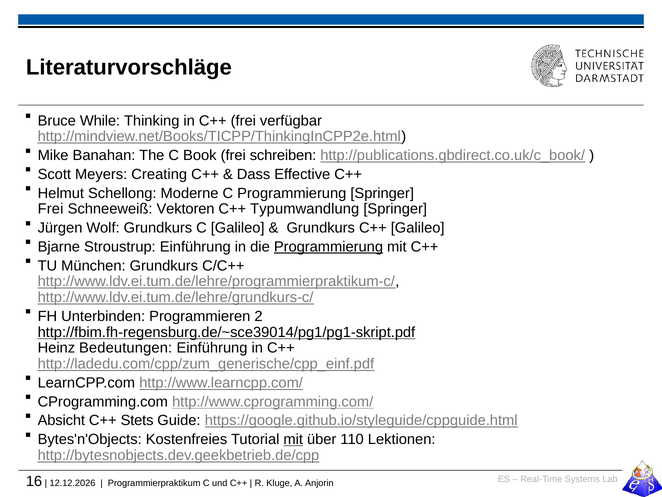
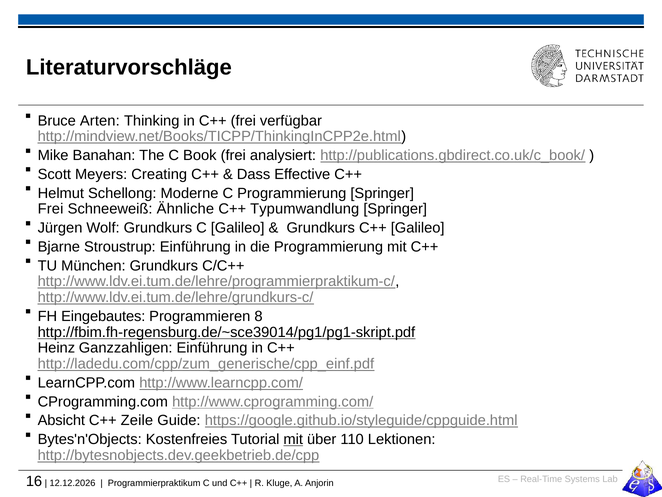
While: While -> Arten
schreiben: schreiben -> analysiert
Vektoren: Vektoren -> Ähnliche
Programmierung at (328, 247) underline: present -> none
Unterbinden: Unterbinden -> Eingebautes
2: 2 -> 8
Bedeutungen: Bedeutungen -> Ganzzahligen
Stets: Stets -> Zeile
